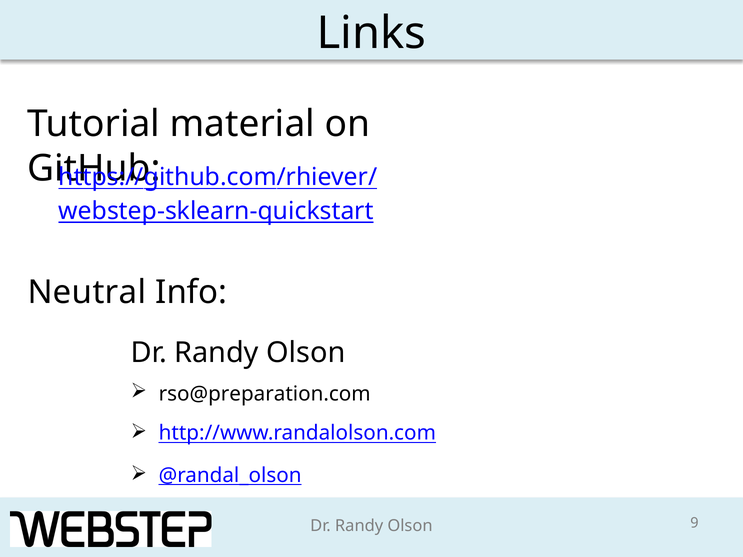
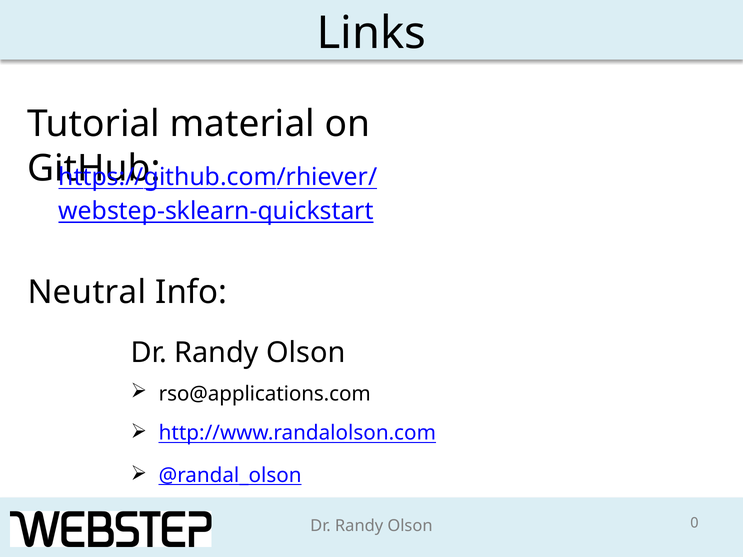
rso@preparation.com: rso@preparation.com -> rso@applications.com
9: 9 -> 0
